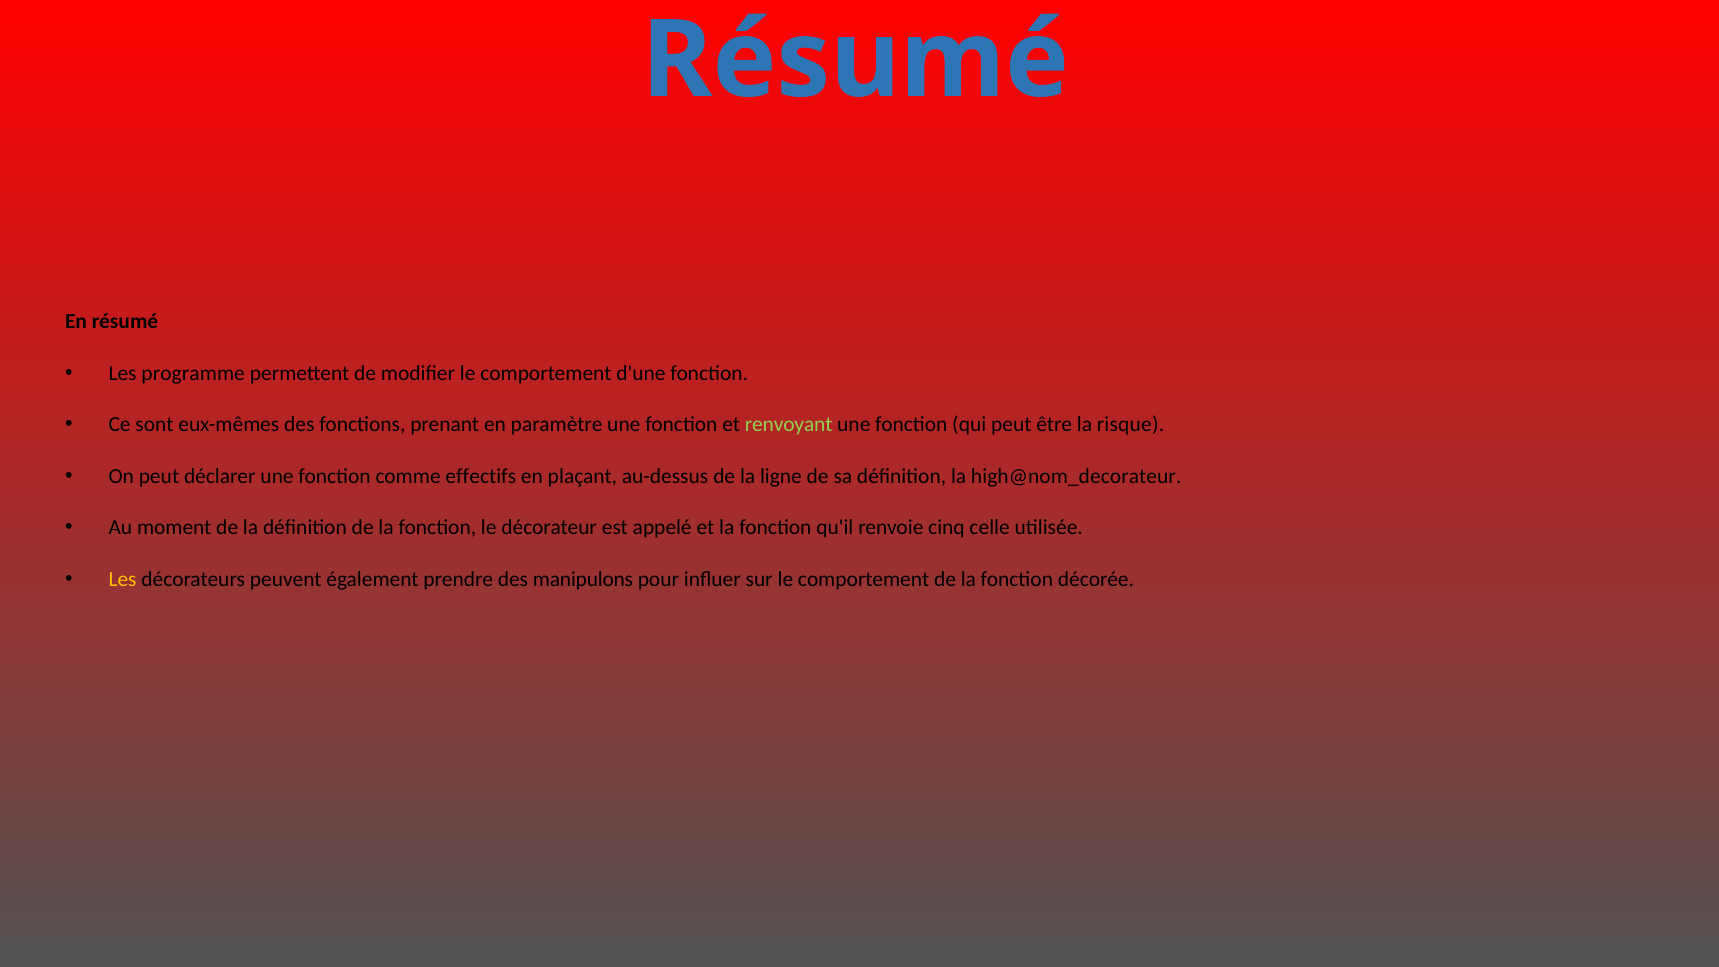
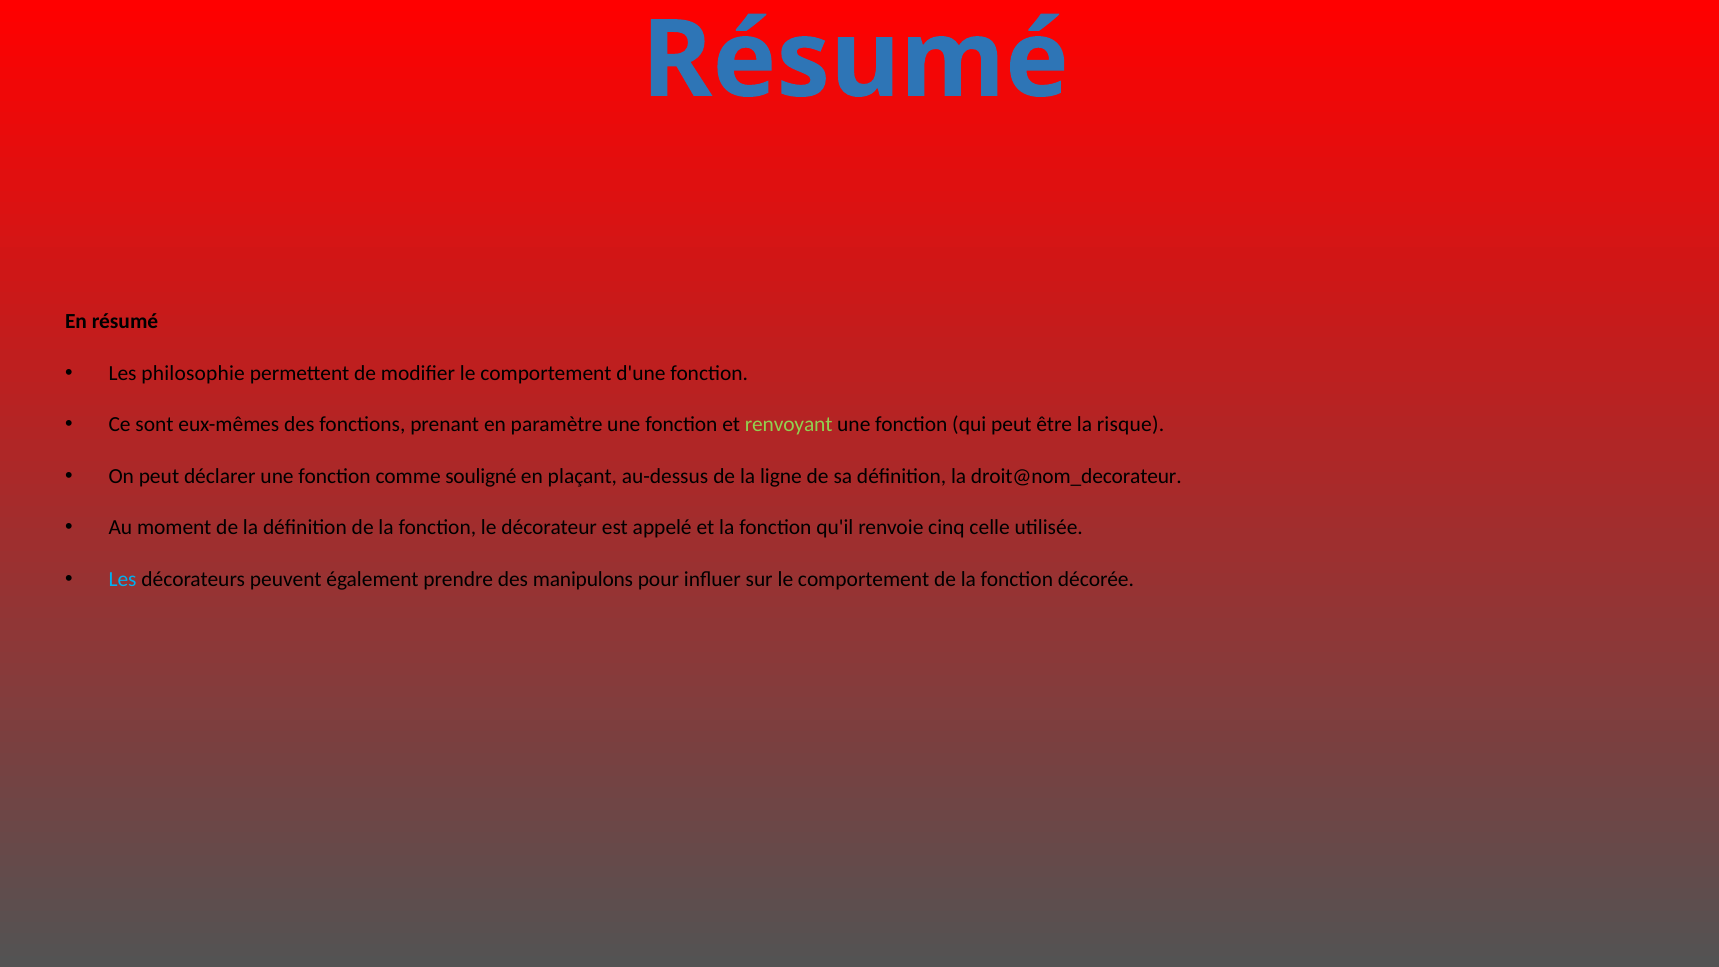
programme: programme -> philosophie
effectifs: effectifs -> souligné
high@nom_decorateur: high@nom_decorateur -> droit@nom_decorateur
Les at (123, 579) colour: yellow -> light blue
